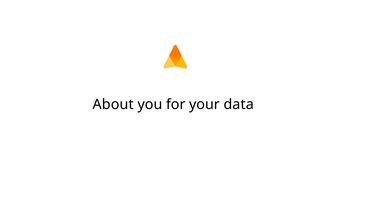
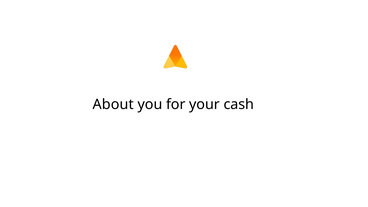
data: data -> cash
